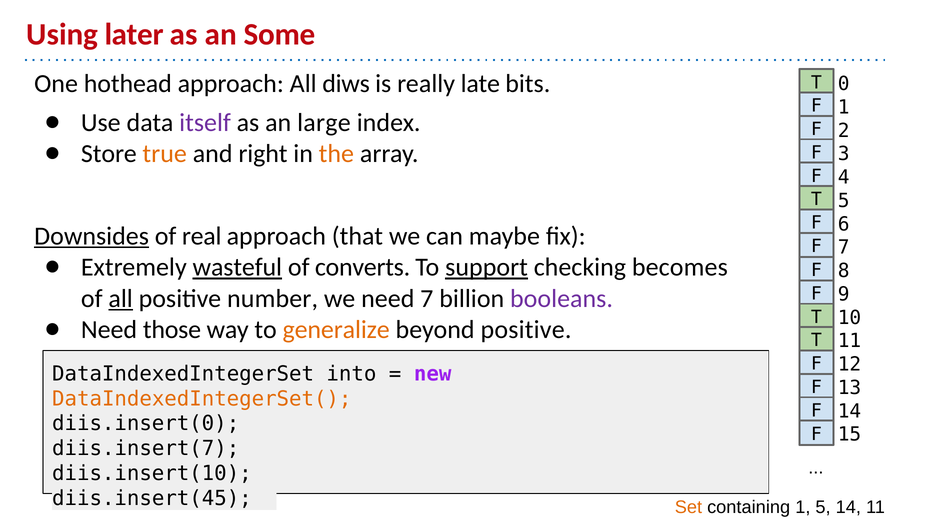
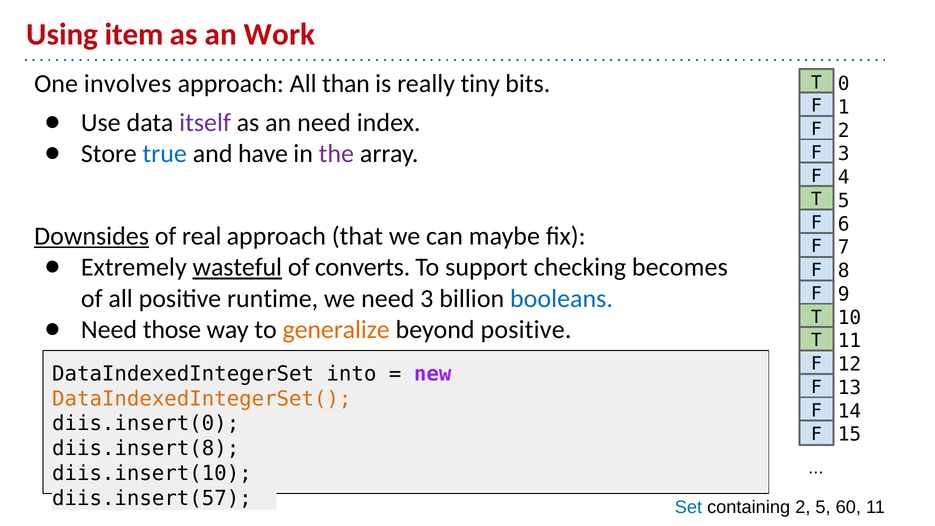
later: later -> item
Some: Some -> Work
hothead: hothead -> involves
diws: diws -> than
late: late -> tiny
an large: large -> need
true colour: orange -> blue
right: right -> have
the colour: orange -> purple
support underline: present -> none
all at (121, 299) underline: present -> none
number: number -> runtime
need 7: 7 -> 3
booleans colour: purple -> blue
diis.insert(7: diis.insert(7 -> diis.insert(8
diis.insert(45: diis.insert(45 -> diis.insert(57
Set colour: orange -> blue
containing 1: 1 -> 2
5 14: 14 -> 60
